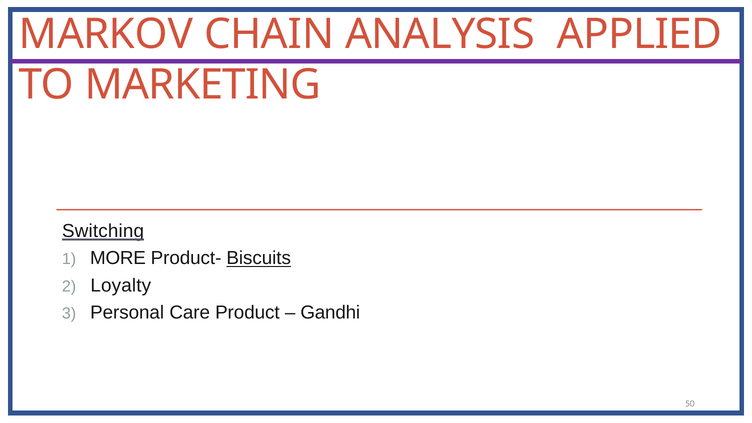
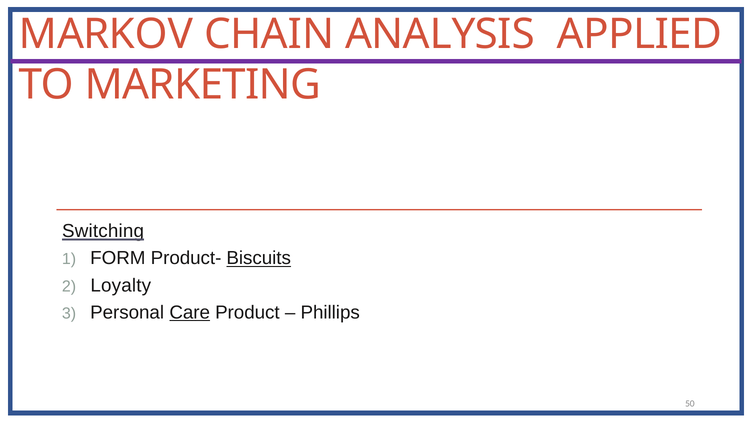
MORE: MORE -> FORM
Care underline: none -> present
Gandhi: Gandhi -> Phillips
